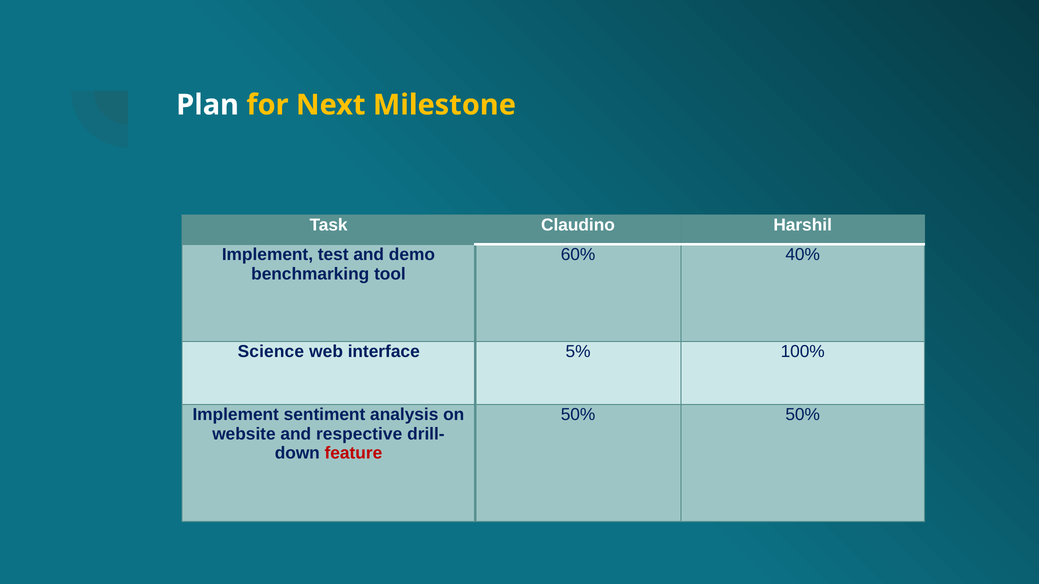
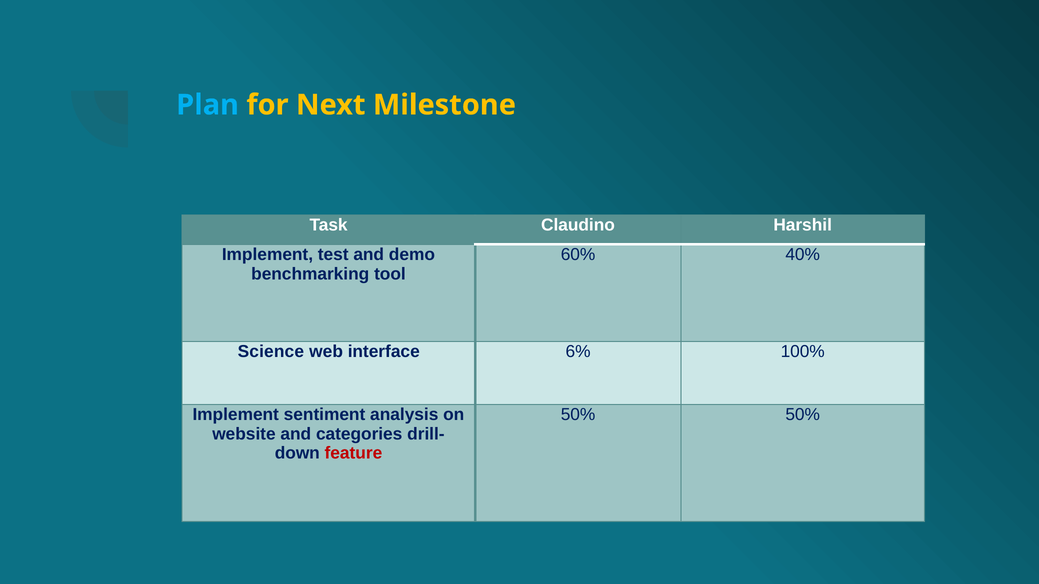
Plan colour: white -> light blue
5%: 5% -> 6%
respective: respective -> categories
